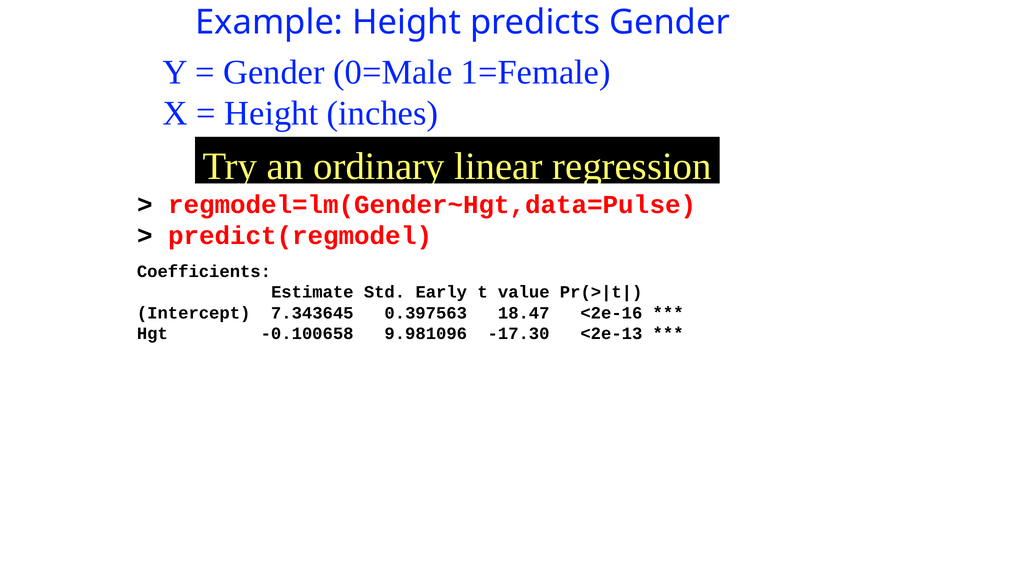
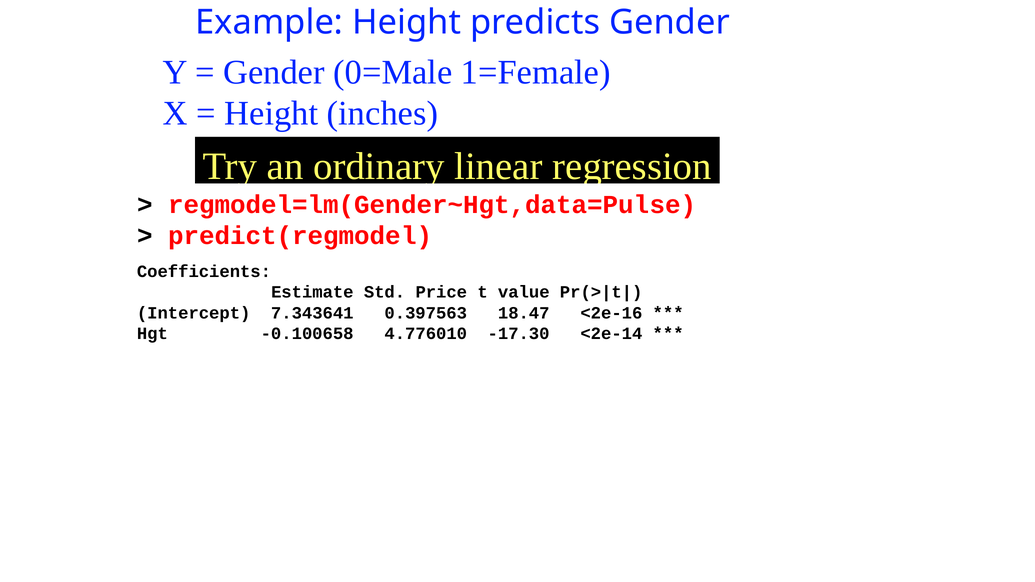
Early: Early -> Price
7.343645: 7.343645 -> 7.343641
9.981096: 9.981096 -> 4.776010
<2e-13: <2e-13 -> <2e-14
